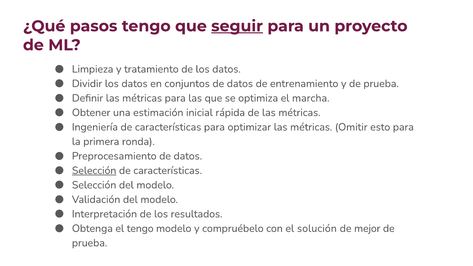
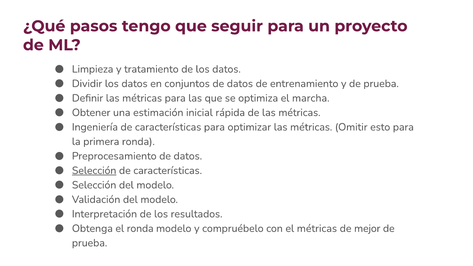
seguir underline: present -> none
el tengo: tengo -> ronda
el solución: solución -> métricas
